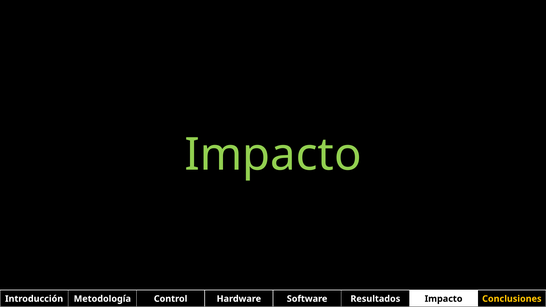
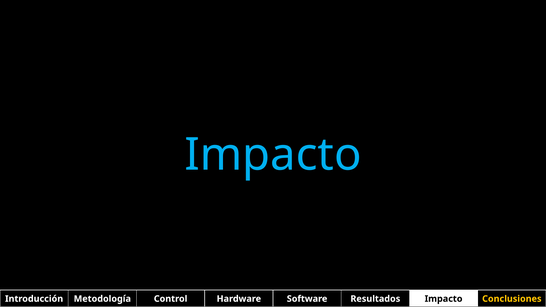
Impacto at (273, 155) colour: light green -> light blue
